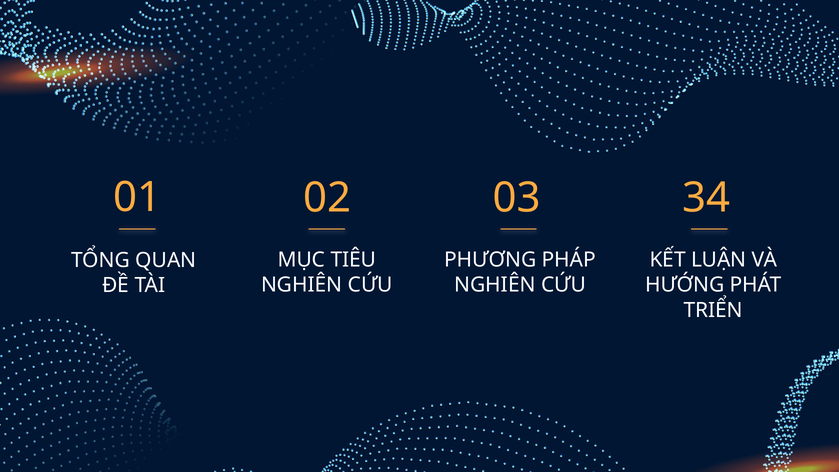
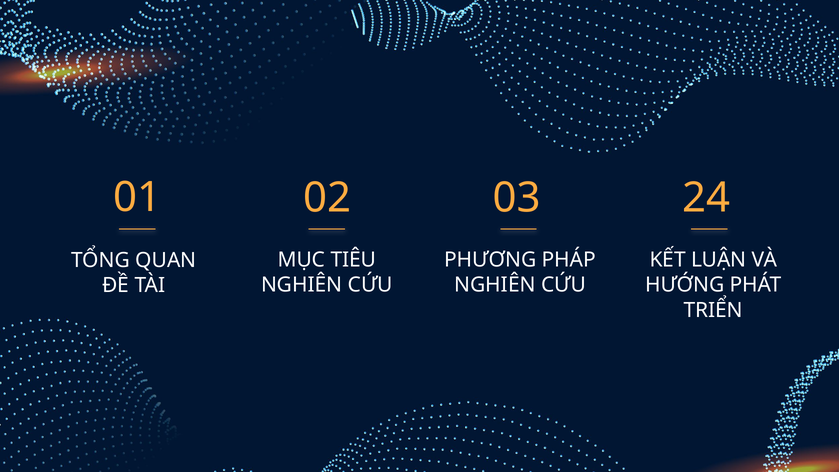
34: 34 -> 24
